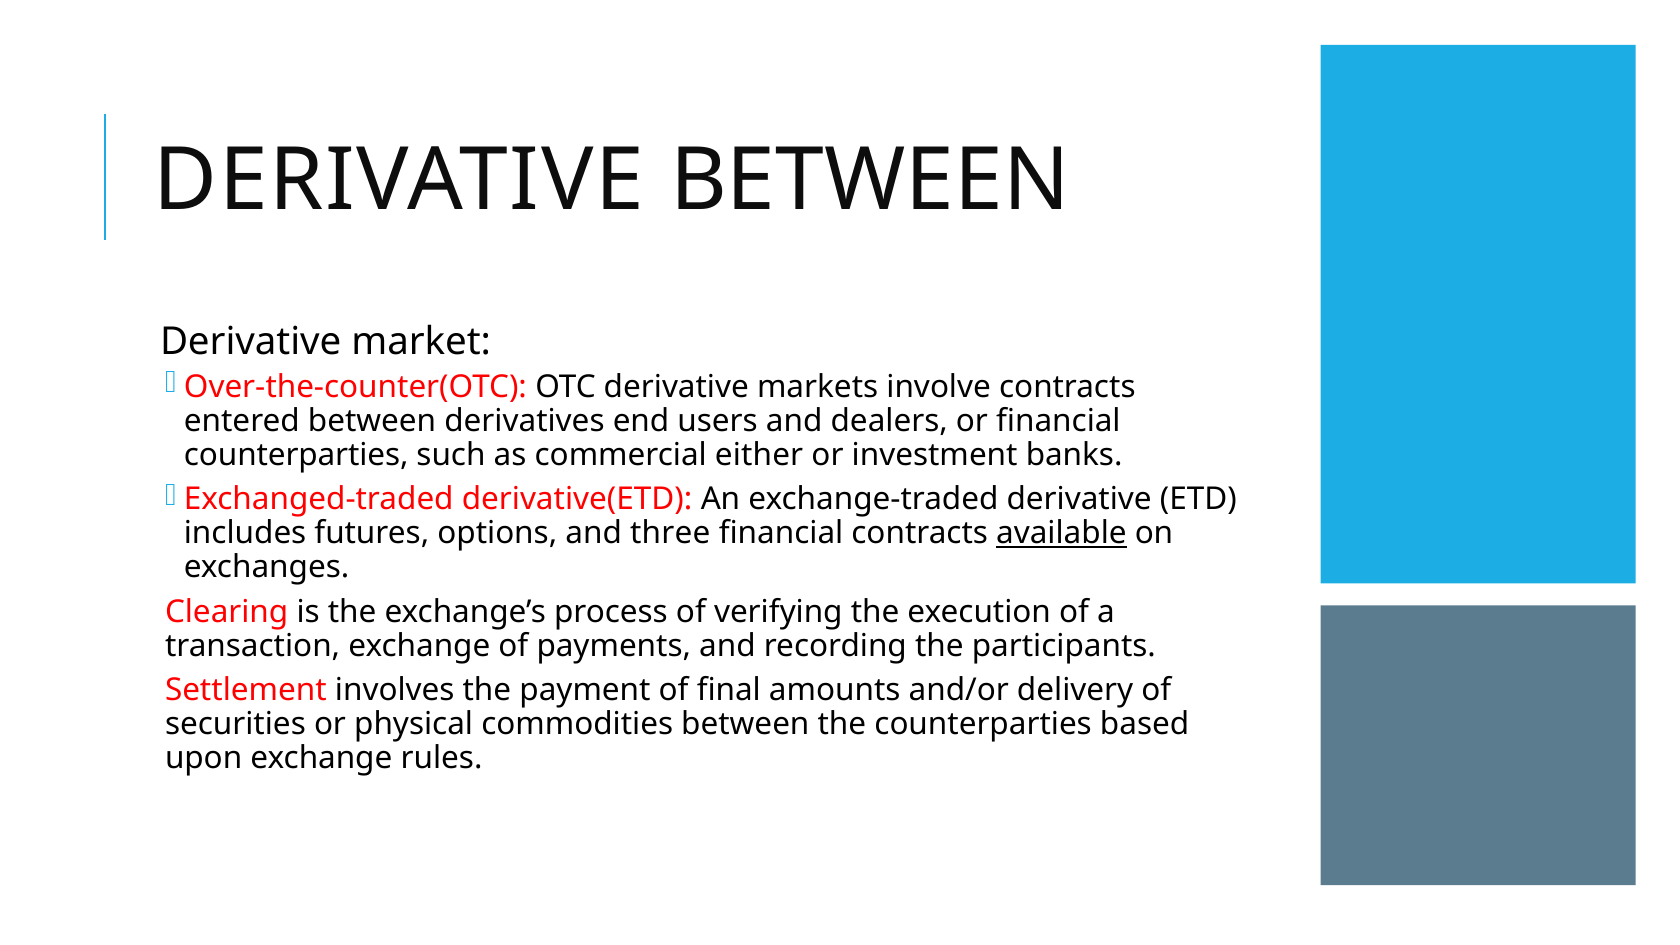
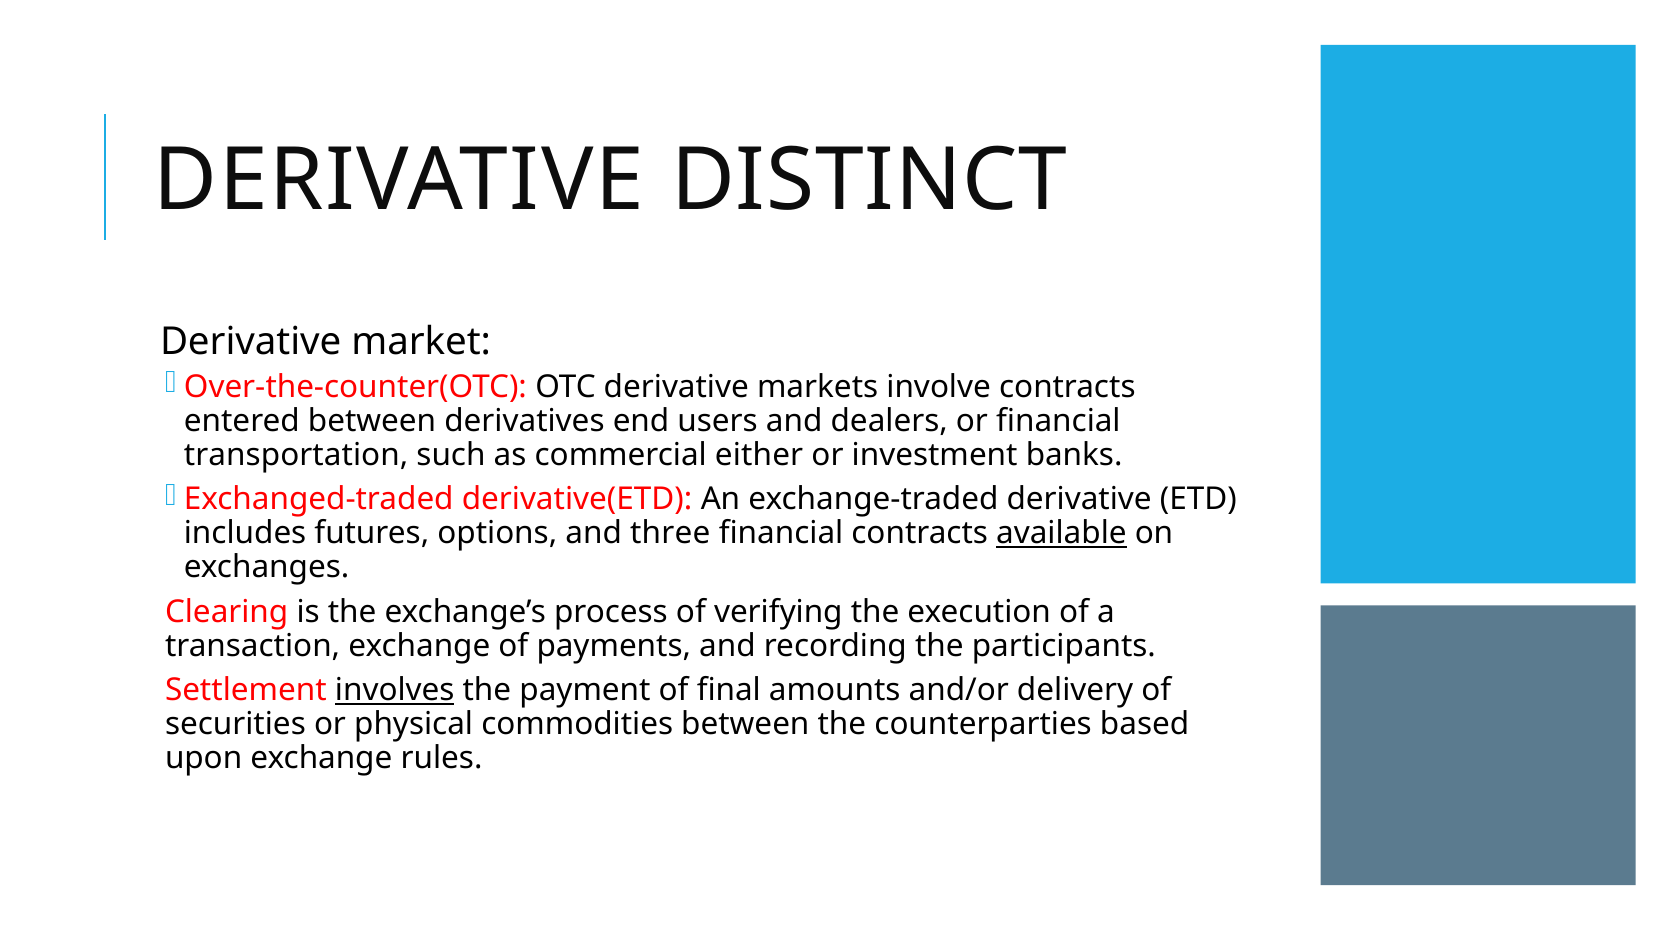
DERIVATIVE BETWEEN: BETWEEN -> DISTINCT
counterparties at (296, 455): counterparties -> transportation
involves underline: none -> present
